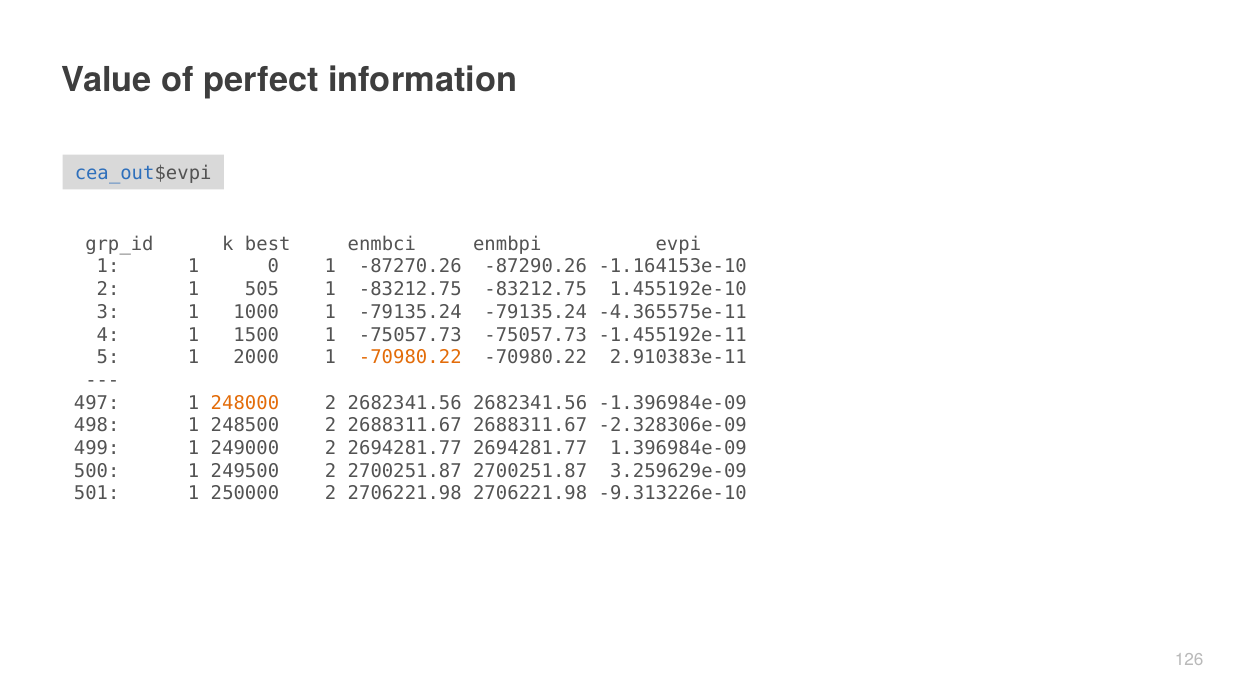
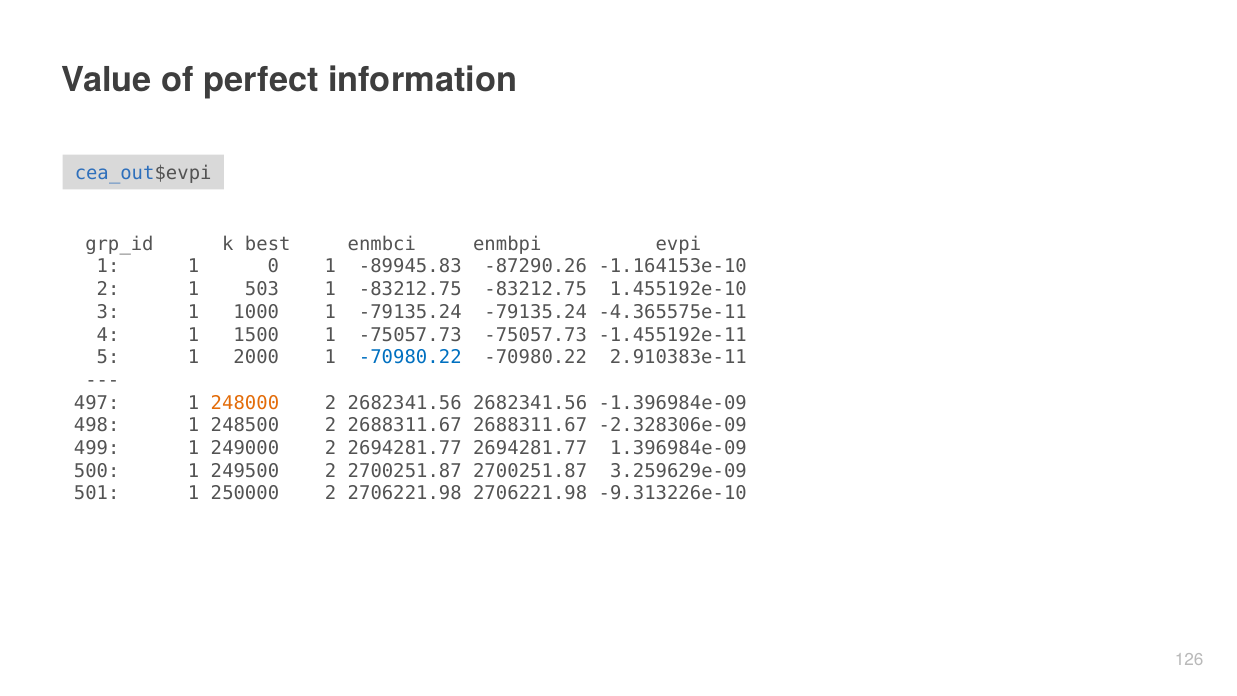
-87270.26: -87270.26 -> -89945.83
505: 505 -> 503
-70980.22 at (410, 357) colour: orange -> blue
